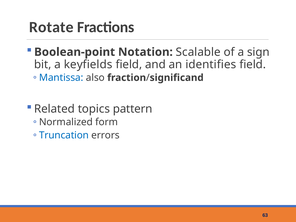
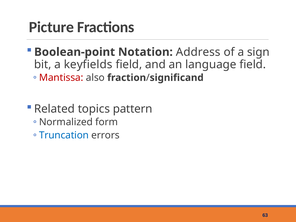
Rotate: Rotate -> Picture
Scalable: Scalable -> Address
identifies: identifies -> language
Mantissa colour: blue -> red
